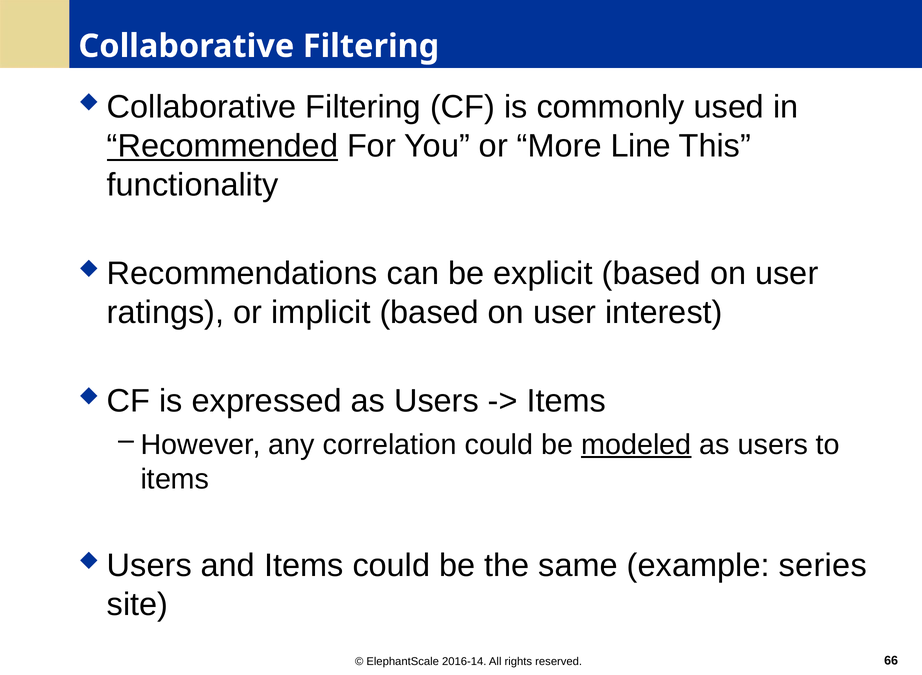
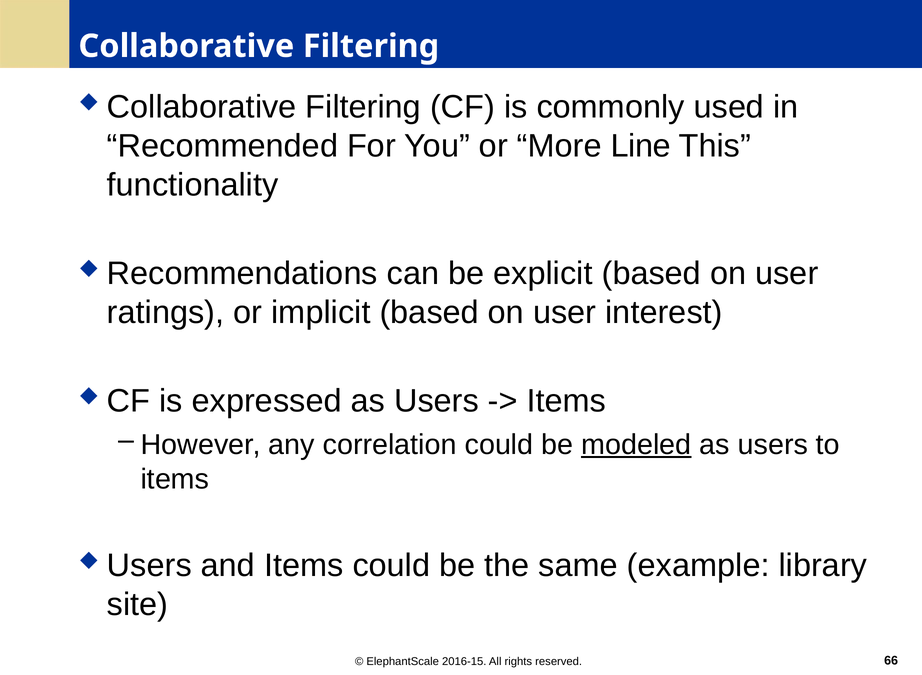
Recommended underline: present -> none
series: series -> library
2016-14: 2016-14 -> 2016-15
